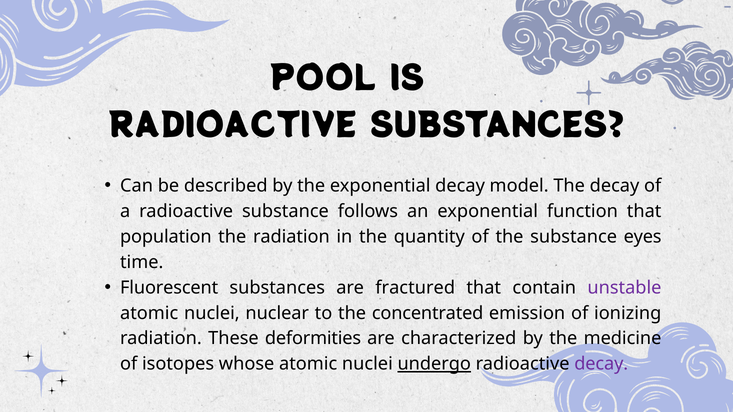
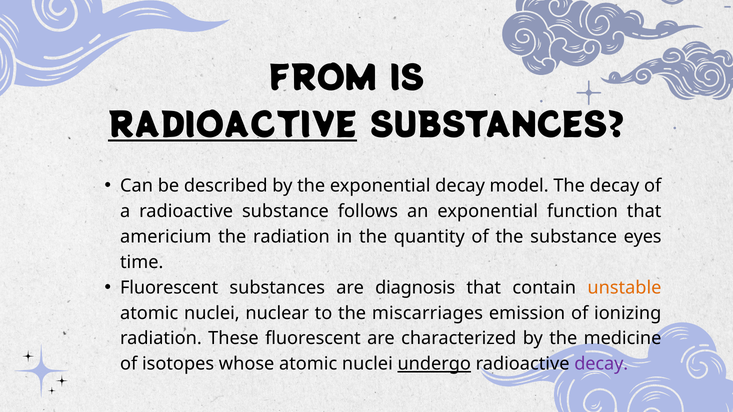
POOL: POOL -> FROM
RADIOACTIVE at (233, 126) underline: none -> present
population: population -> americium
fractured: fractured -> diagnosis
unstable colour: purple -> orange
concentrated: concentrated -> miscarriages
These deformities: deformities -> fluorescent
